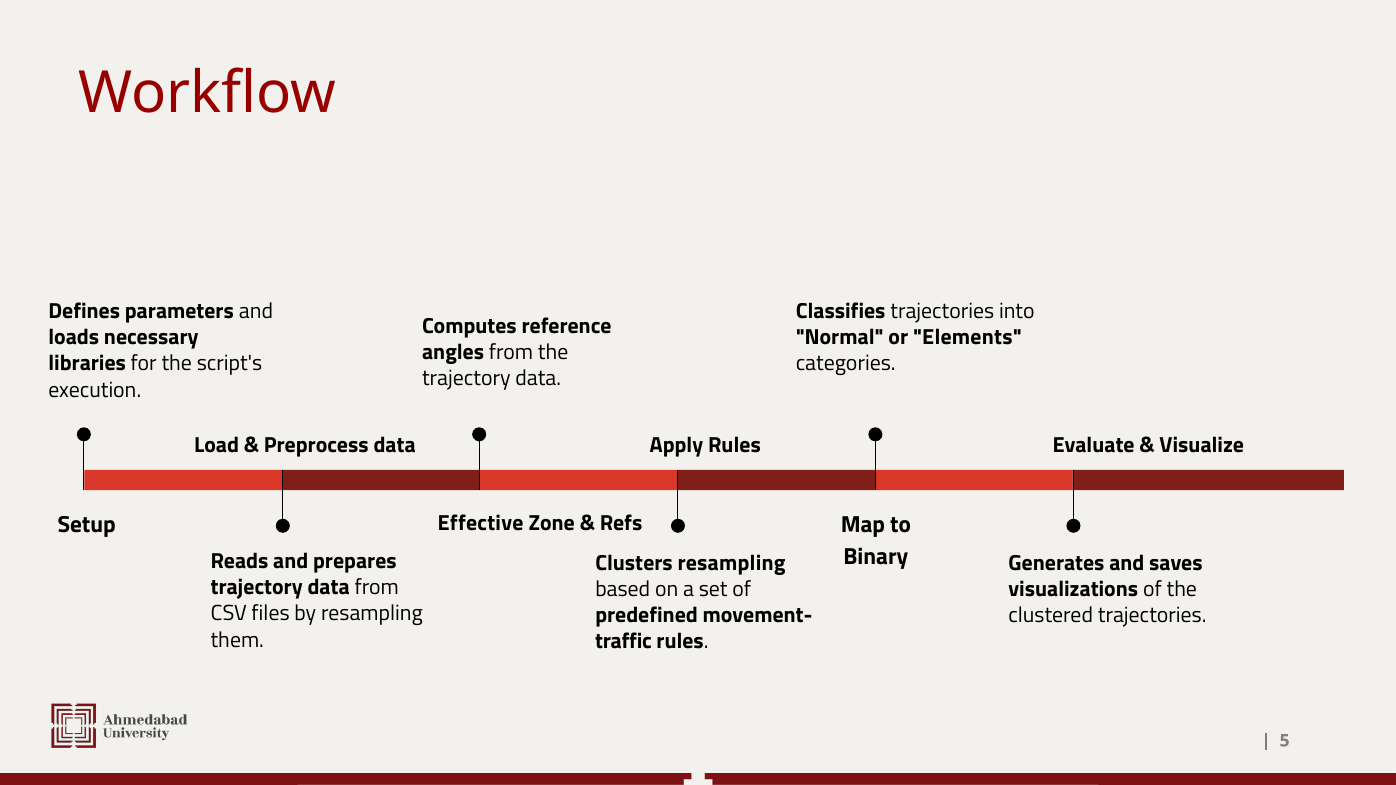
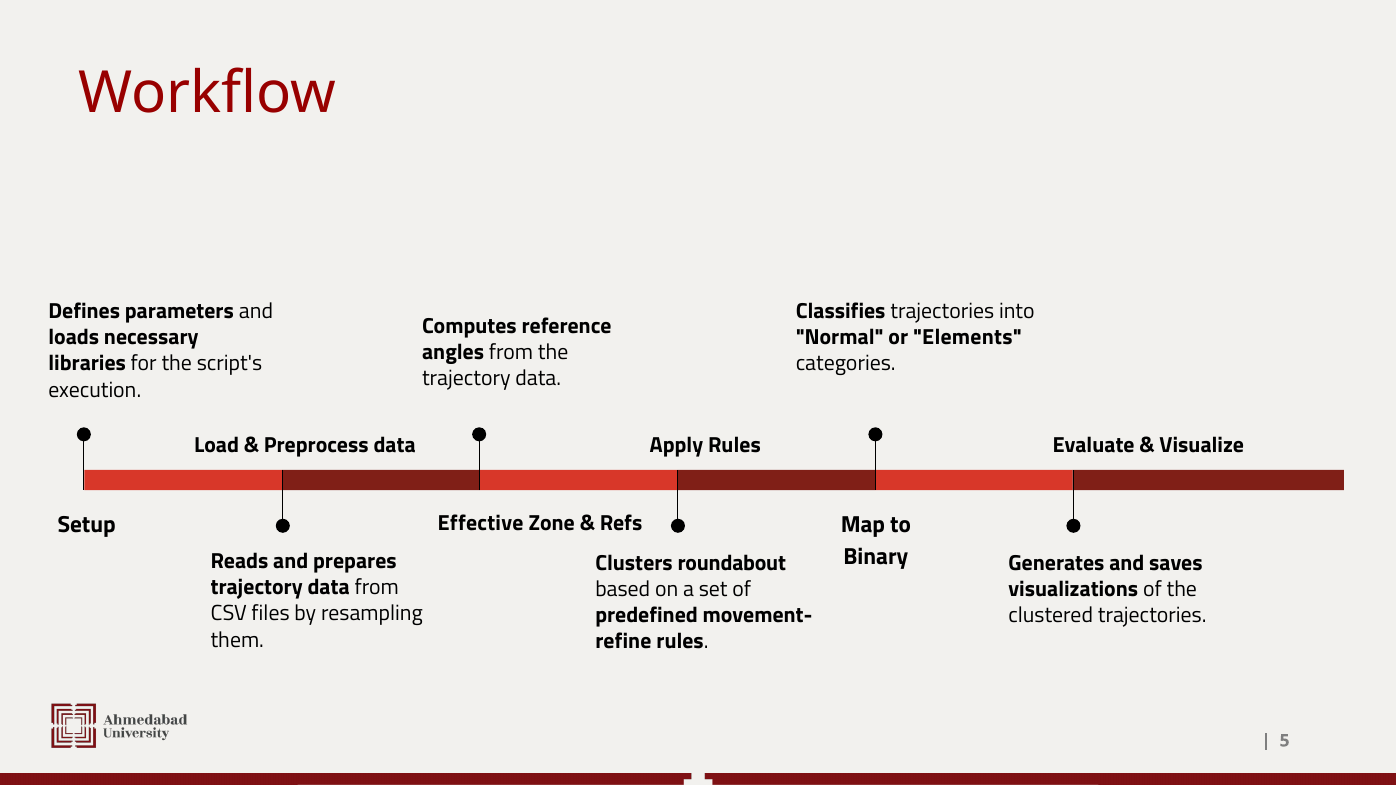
Clusters resampling: resampling -> roundabout
traffic: traffic -> refine
